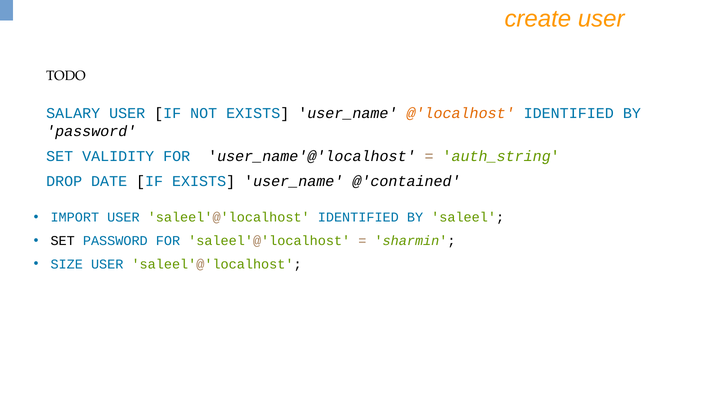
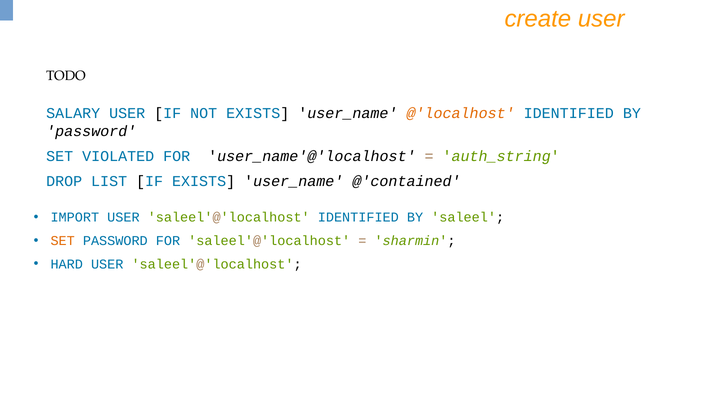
VALIDITY: VALIDITY -> VIOLATED
DATE: DATE -> LIST
SET at (63, 241) colour: black -> orange
SIZE: SIZE -> HARD
